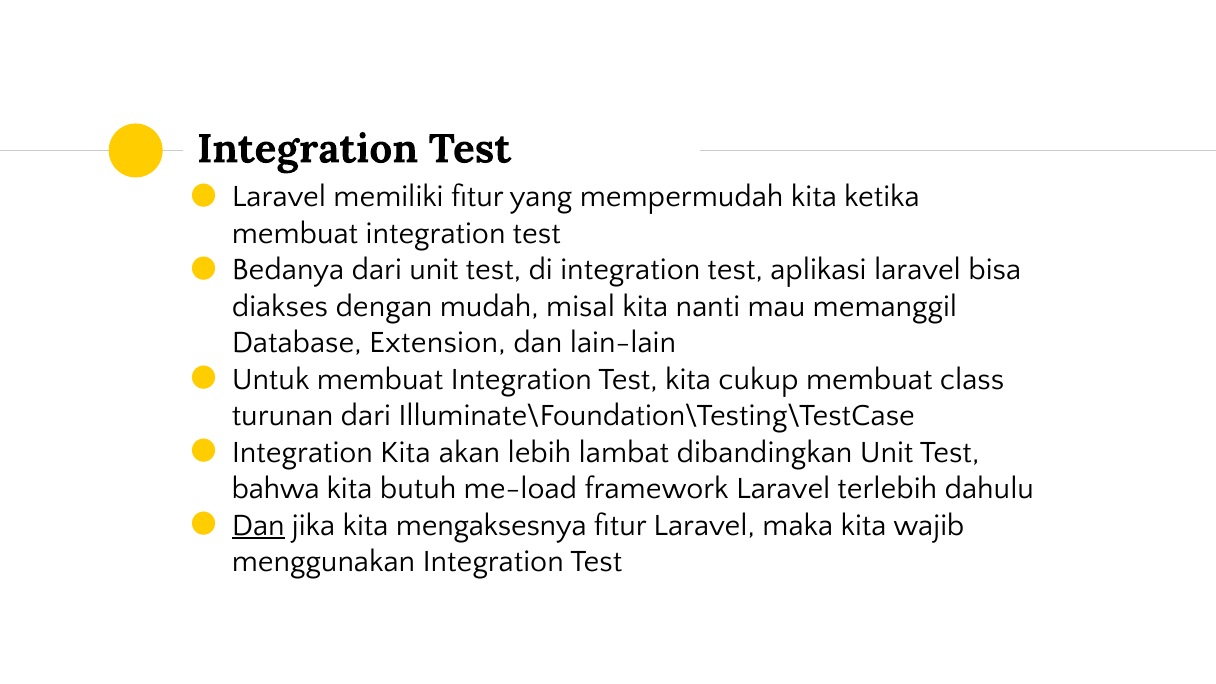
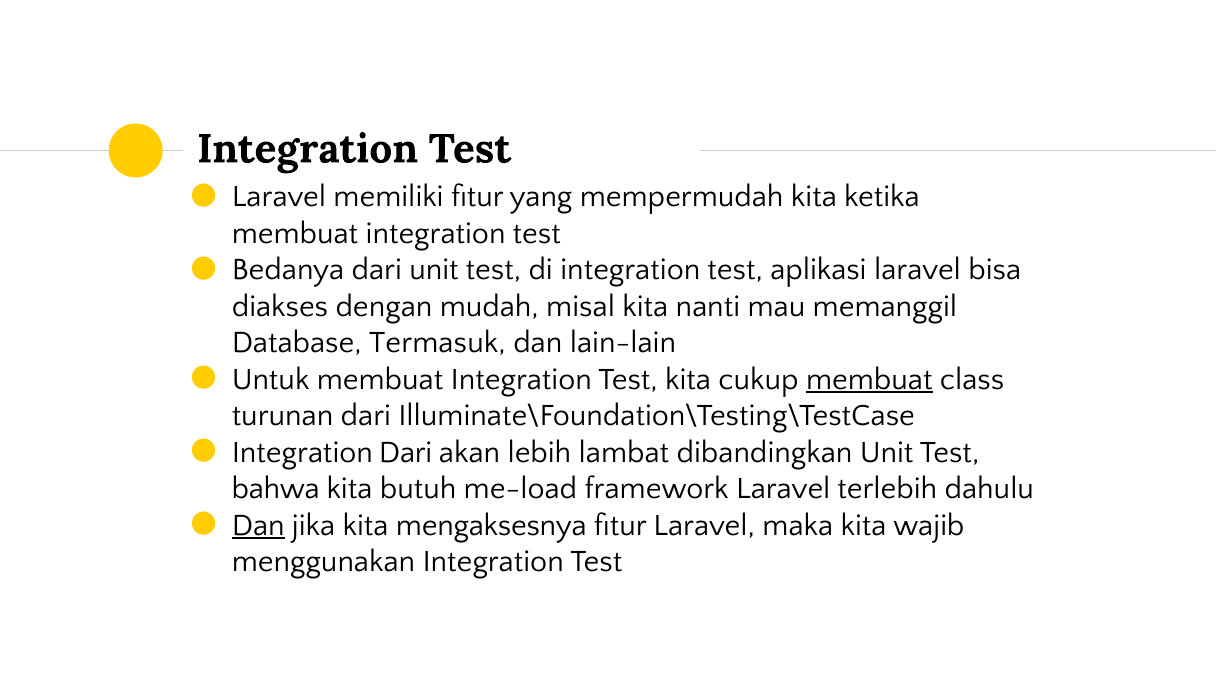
Extension: Extension -> Termasuk
membuat at (869, 379) underline: none -> present
Integration Kita: Kita -> Dari
